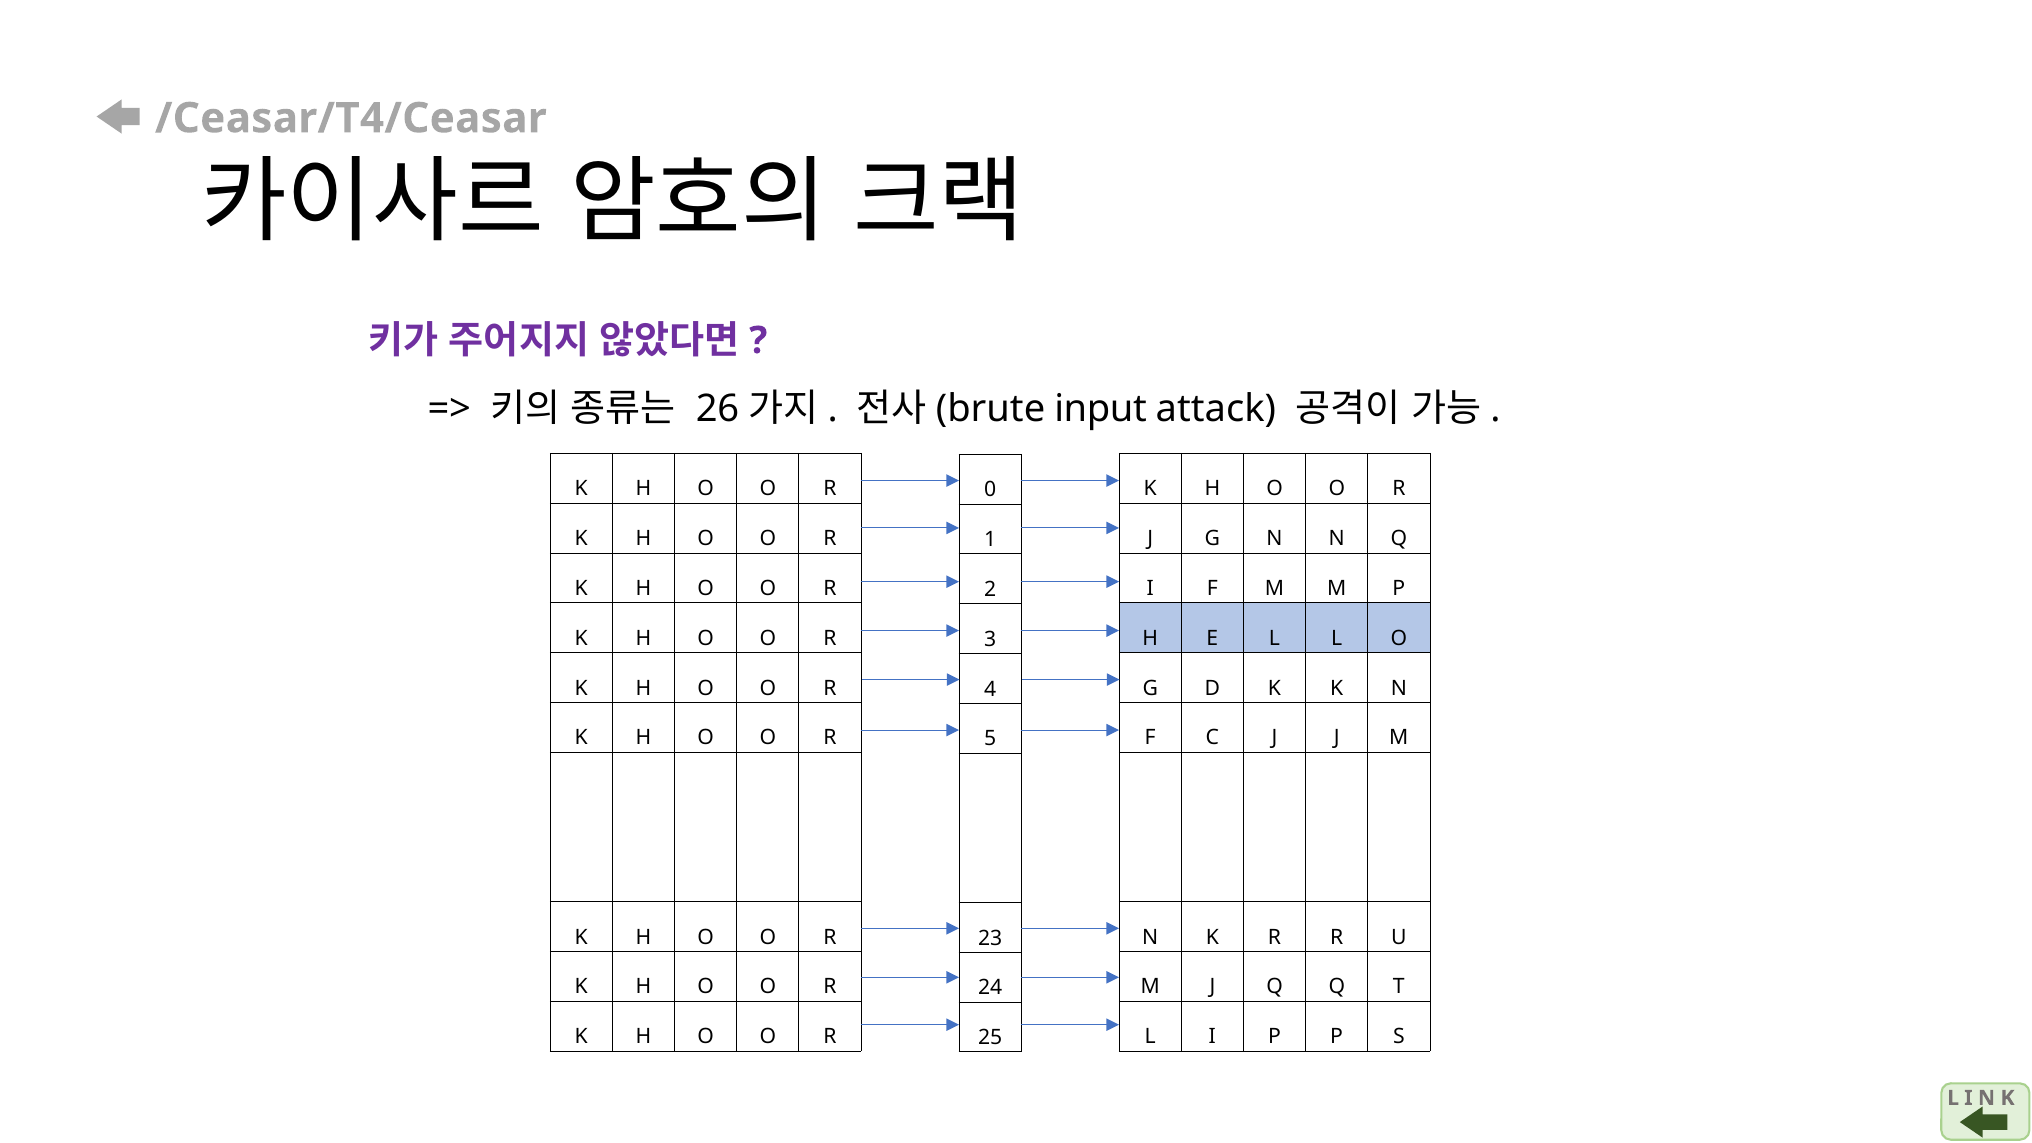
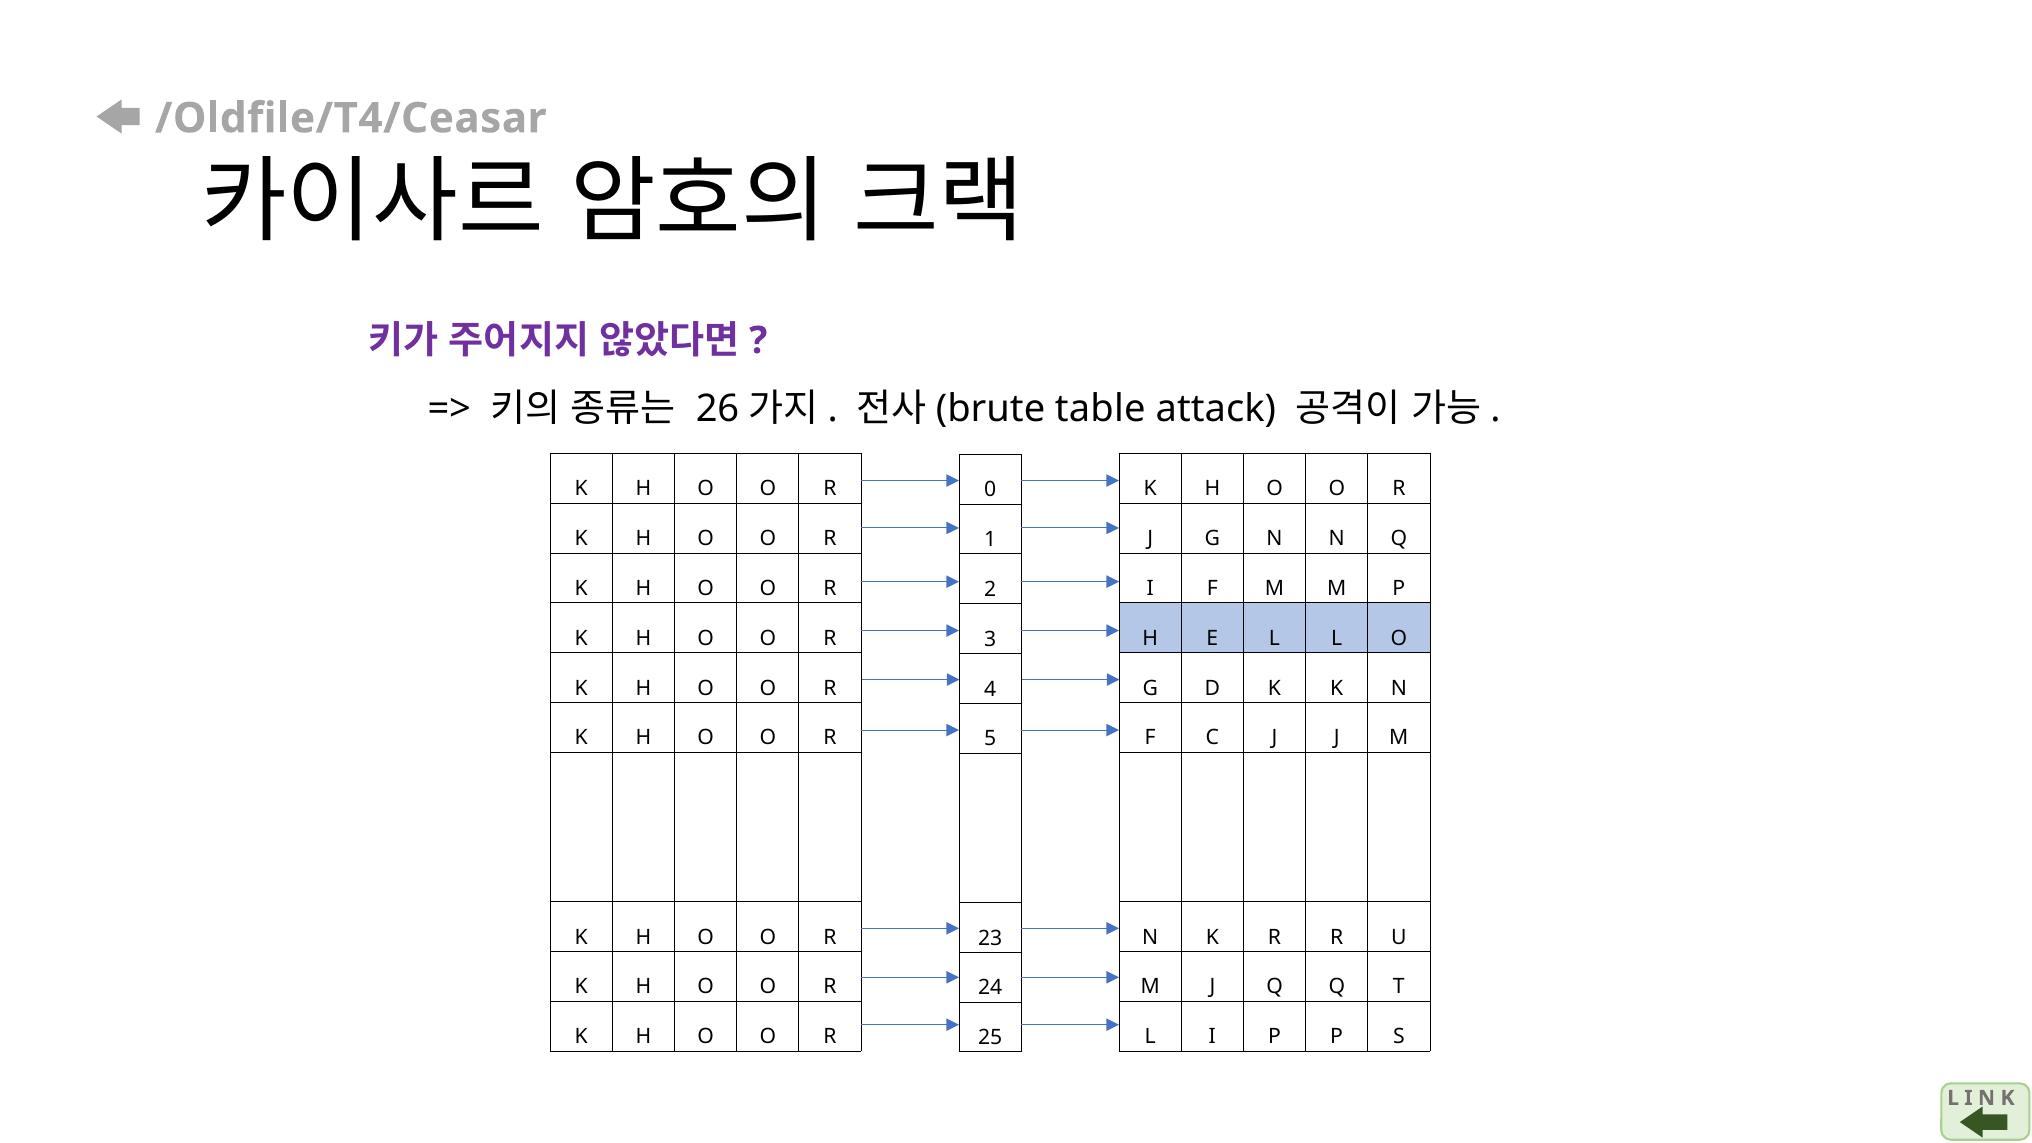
/Ceasar/T4/Ceasar: /Ceasar/T4/Ceasar -> /Oldfile/T4/Ceasar
input: input -> table
